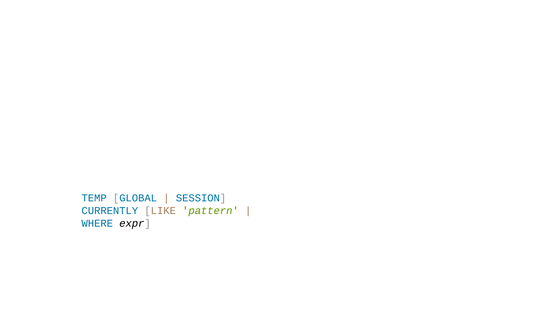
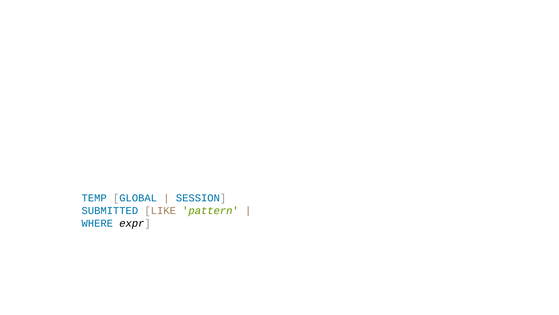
CURRENTLY: CURRENTLY -> SUBMITTED
